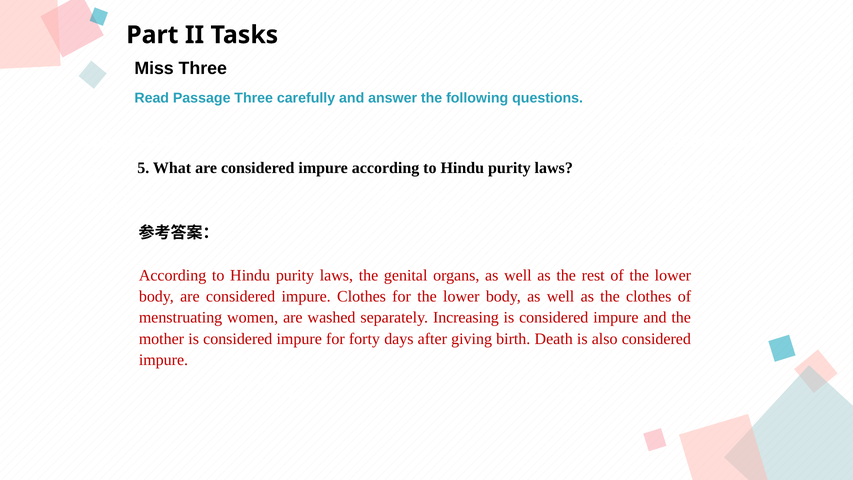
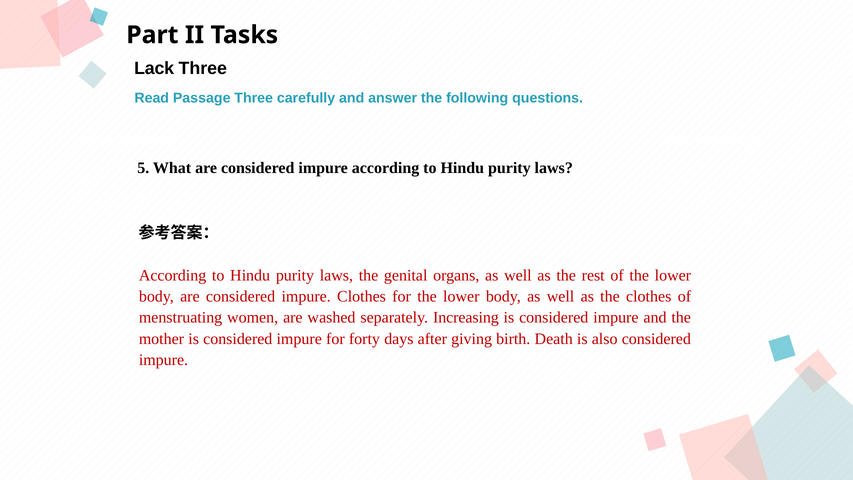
Miss: Miss -> Lack
